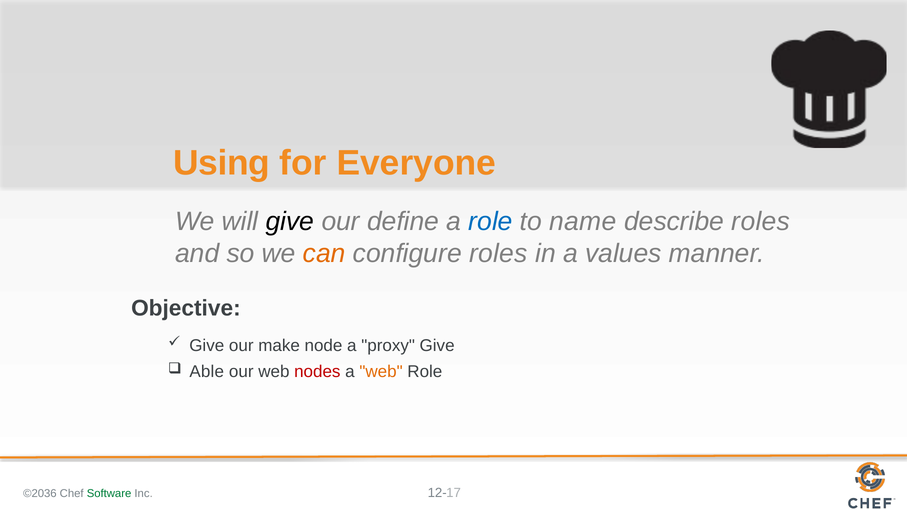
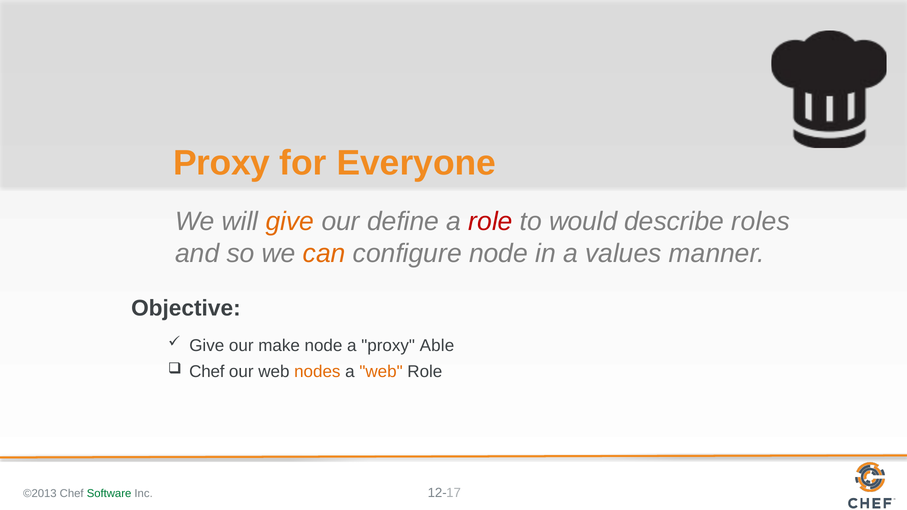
Using at (222, 163): Using -> Proxy
give at (290, 222) colour: black -> orange
role at (491, 222) colour: blue -> red
name: name -> would
configure roles: roles -> node
proxy Give: Give -> Able
Able at (207, 372): Able -> Chef
nodes colour: red -> orange
©2036: ©2036 -> ©2013
